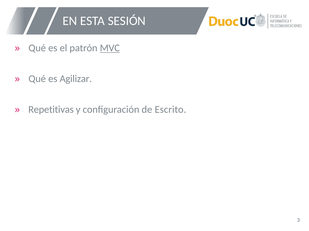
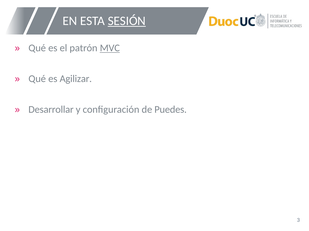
SESIÓN underline: none -> present
Repetitivas: Repetitivas -> Desarrollar
Escrito: Escrito -> Puedes
